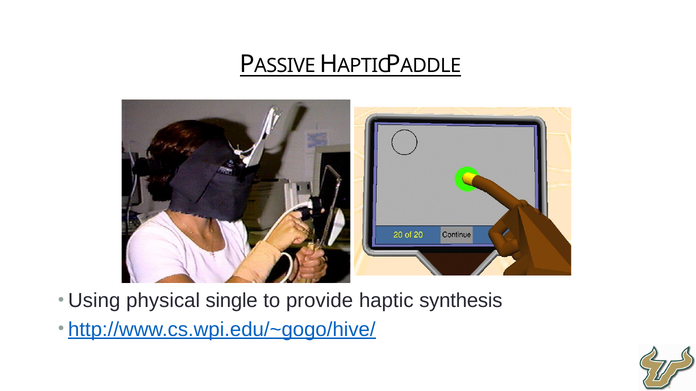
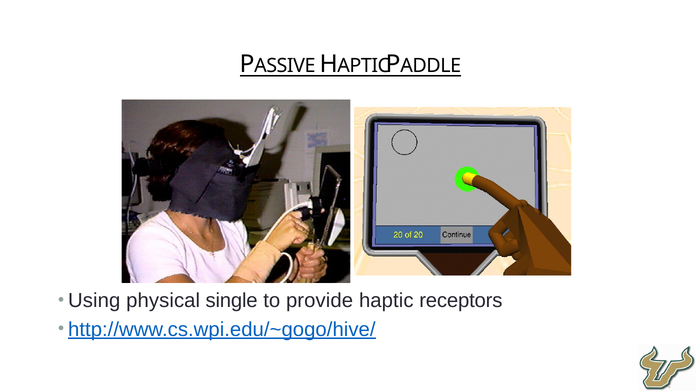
synthesis: synthesis -> receptors
